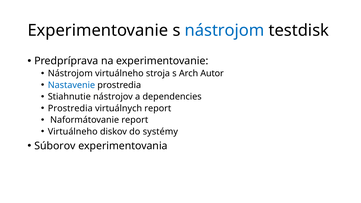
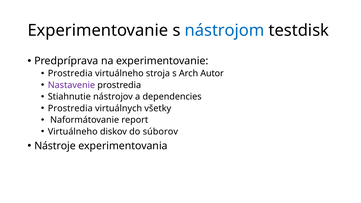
Nástrojom at (70, 73): Nástrojom -> Prostredia
Nastavenie colour: blue -> purple
virtuálnych report: report -> všetky
systémy: systémy -> súborov
Súborov: Súborov -> Nástroje
